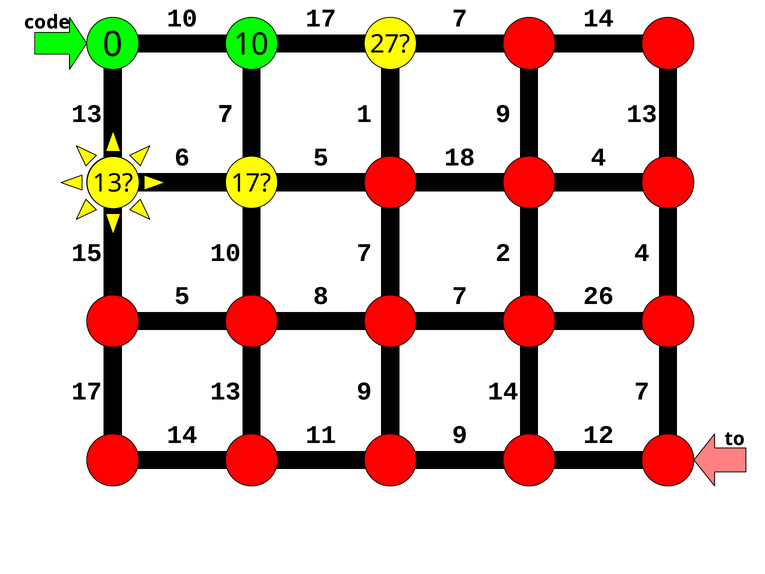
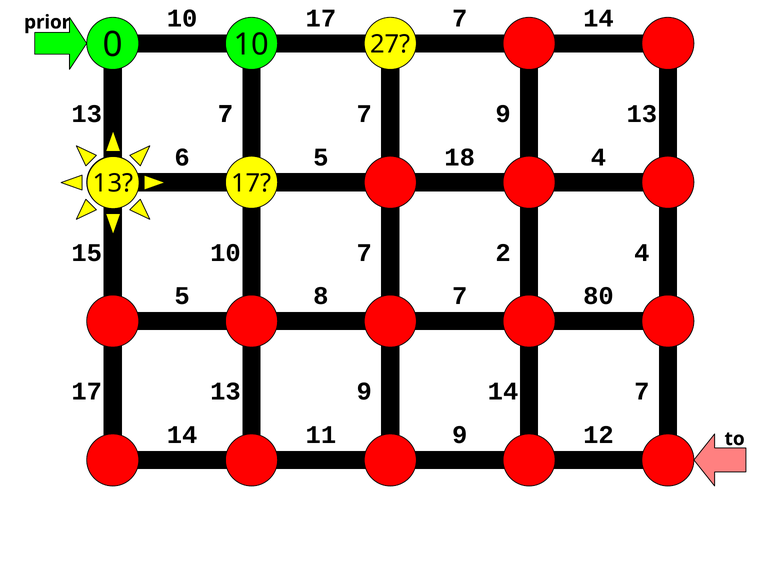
code: code -> prior
1 at (364, 114): 1 -> 7
26: 26 -> 80
